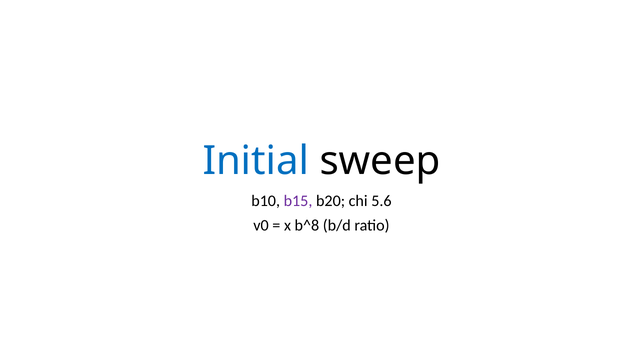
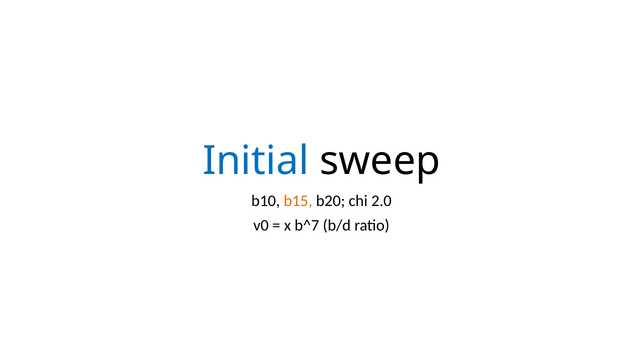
b15 colour: purple -> orange
5.6: 5.6 -> 2.0
b^8: b^8 -> b^7
